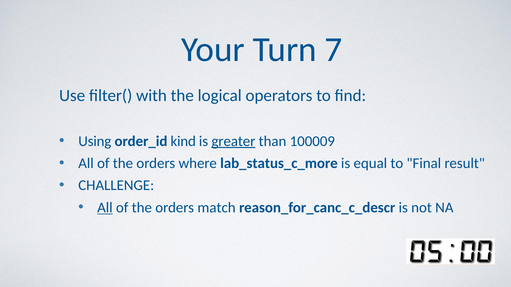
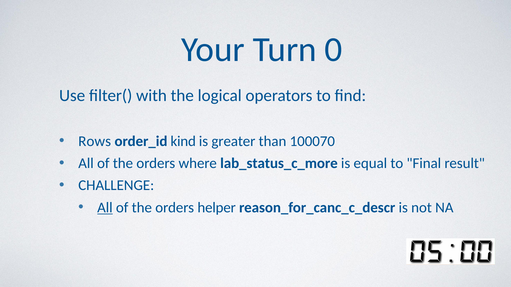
7: 7 -> 0
Using: Using -> Rows
greater underline: present -> none
100009: 100009 -> 100070
match: match -> helper
